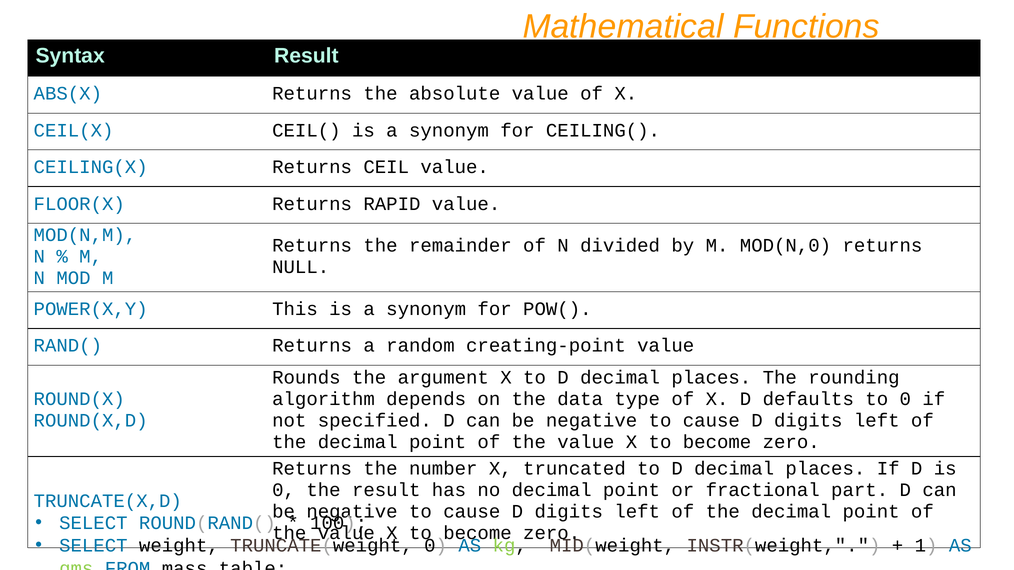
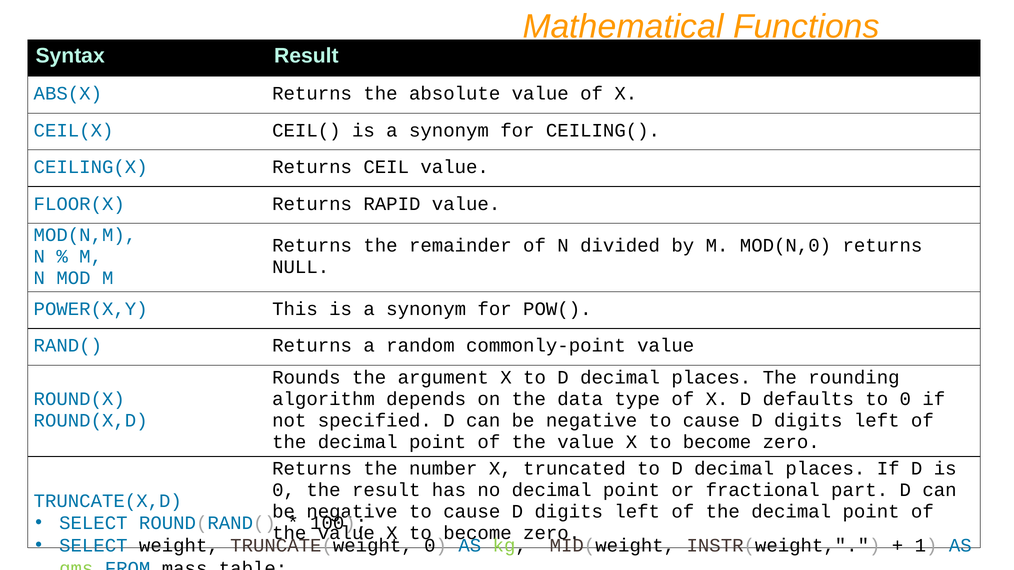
creating-point: creating-point -> commonly-point
